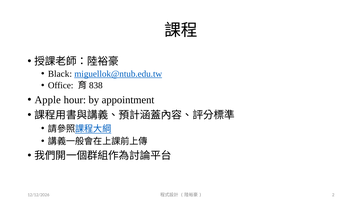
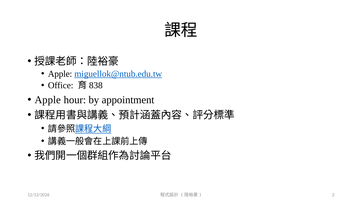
Black at (60, 74): Black -> Apple
